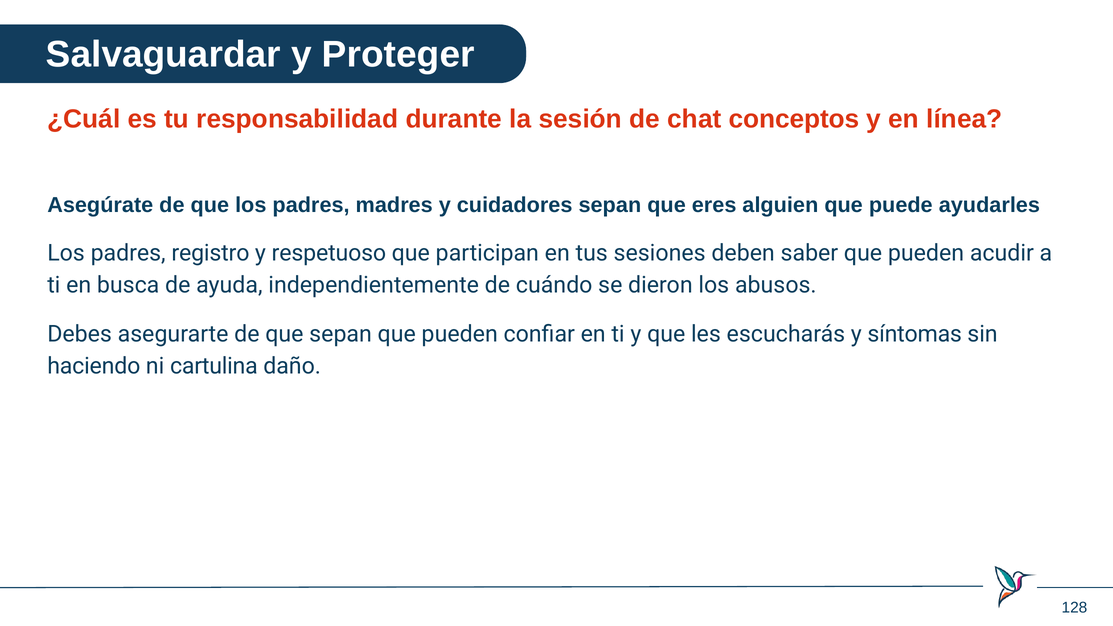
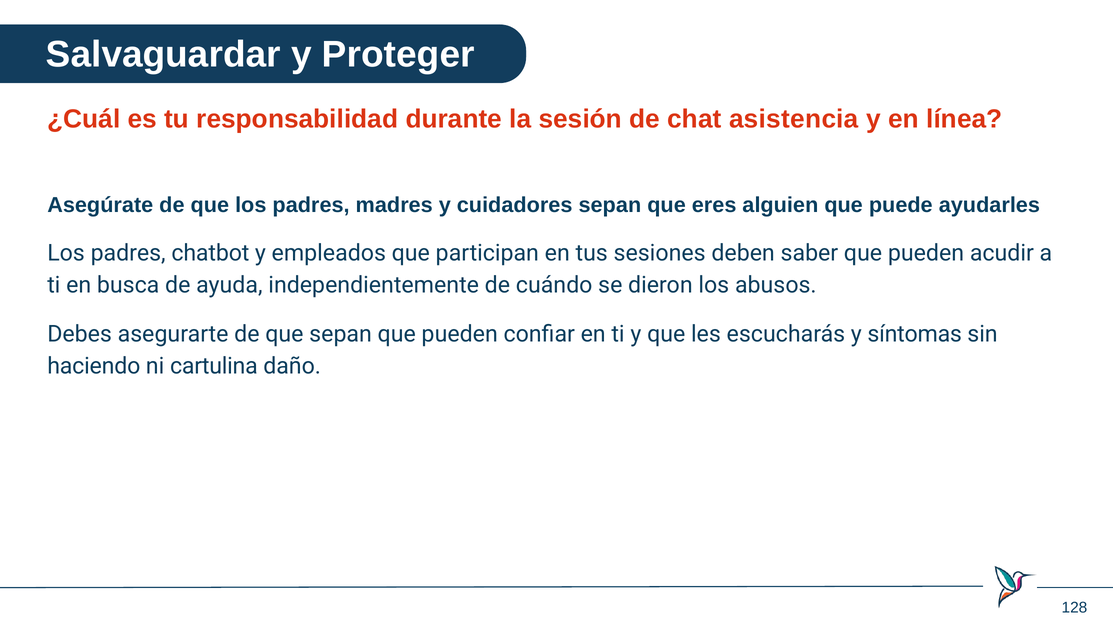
conceptos: conceptos -> asistencia
registro: registro -> chatbot
respetuoso: respetuoso -> empleados
